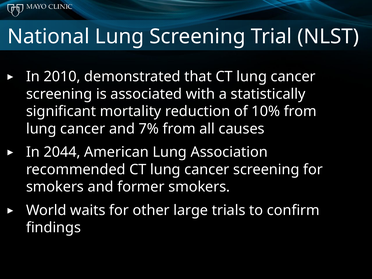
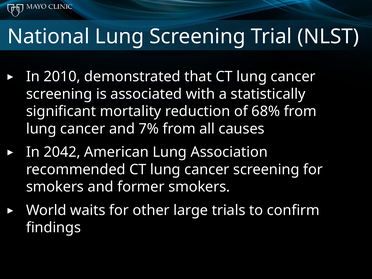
10%: 10% -> 68%
2044: 2044 -> 2042
